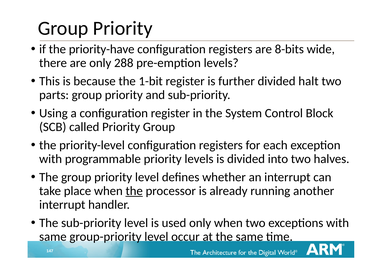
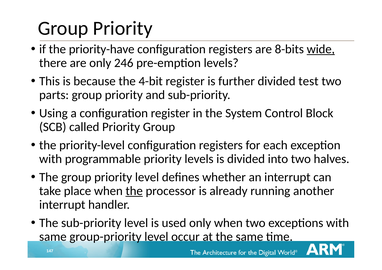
wide underline: none -> present
288: 288 -> 246
1-bit: 1-bit -> 4-bit
halt: halt -> test
